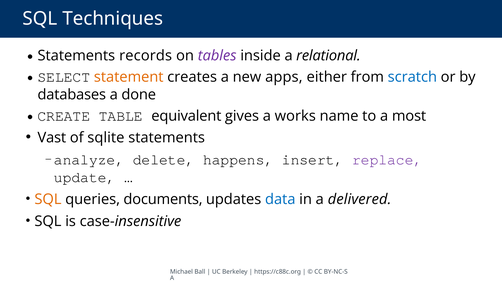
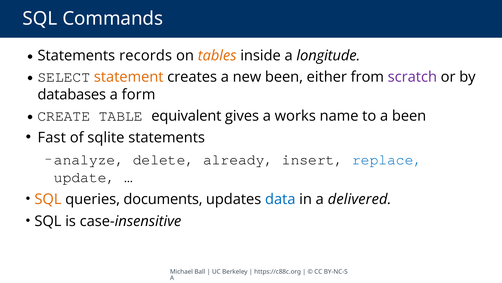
Techniques: Techniques -> Commands
tables colour: purple -> orange
relational: relational -> longitude
new apps: apps -> been
scratch colour: blue -> purple
done: done -> form
a most: most -> been
Vast: Vast -> Fast
happens: happens -> already
replace colour: purple -> blue
